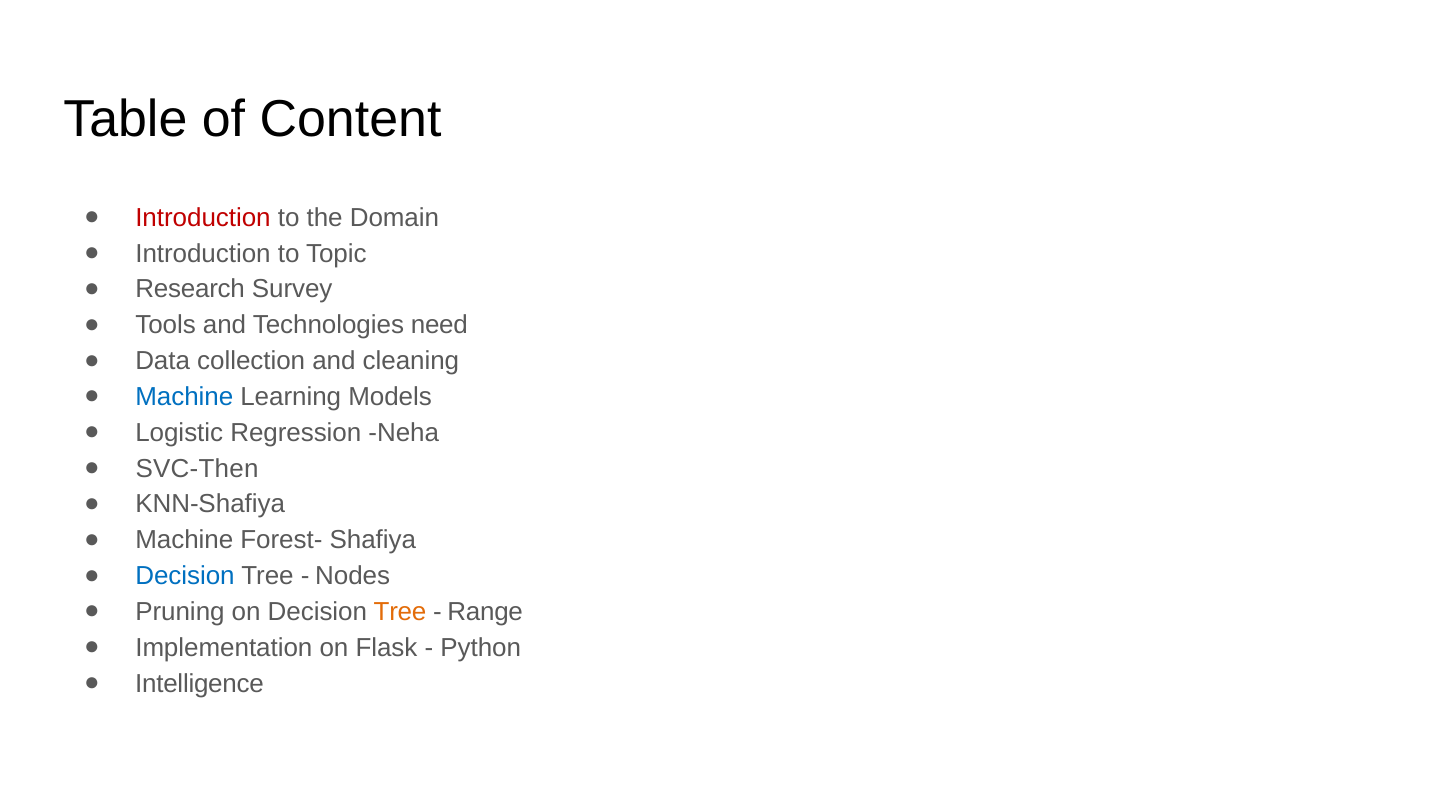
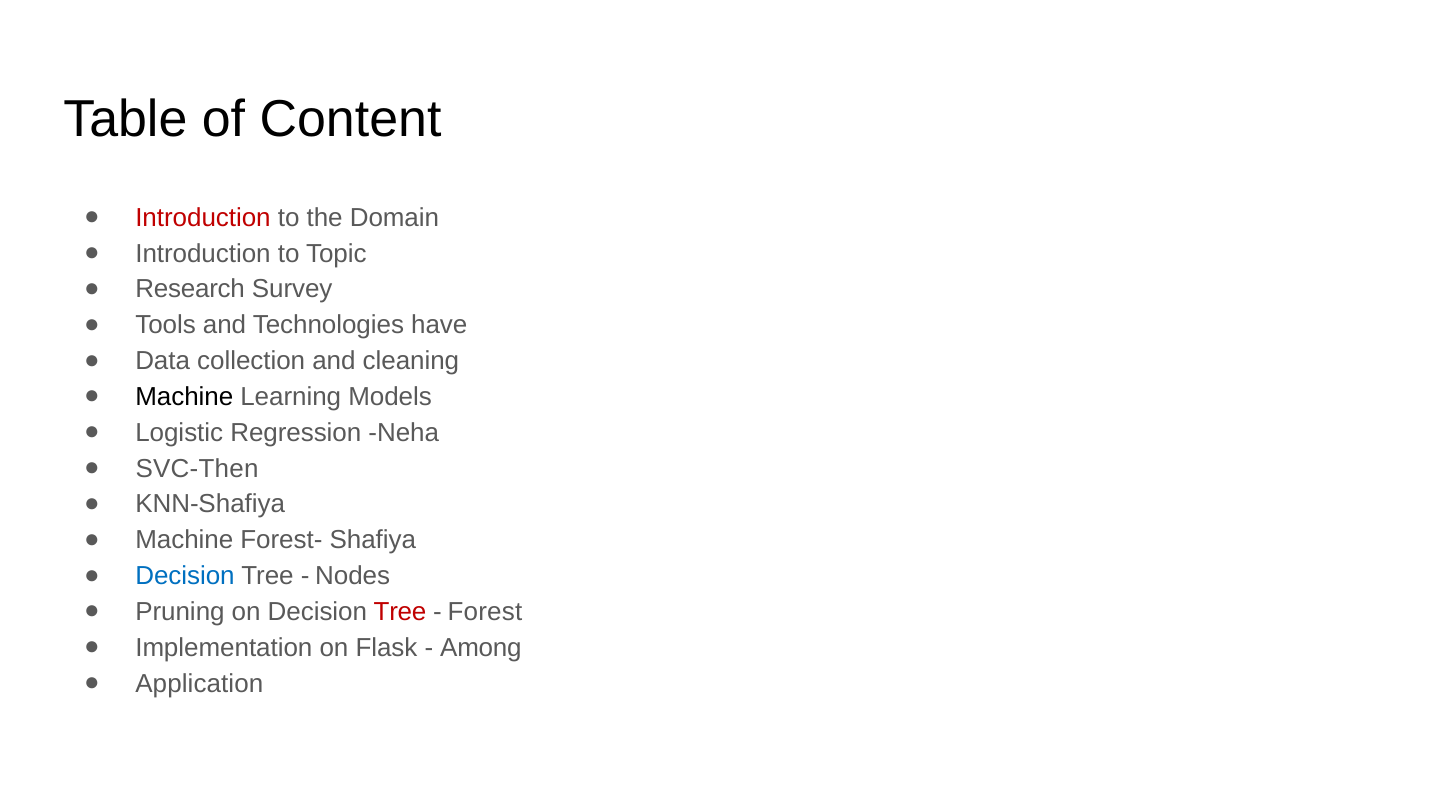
need: need -> have
Machine at (184, 397) colour: blue -> black
Tree at (400, 612) colour: orange -> red
Range: Range -> Forest
Python: Python -> Among
Intelligence: Intelligence -> Application
